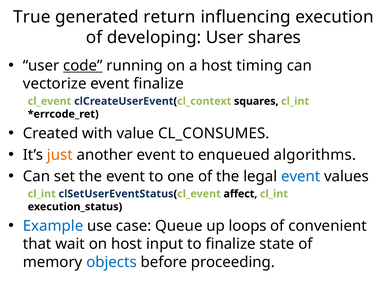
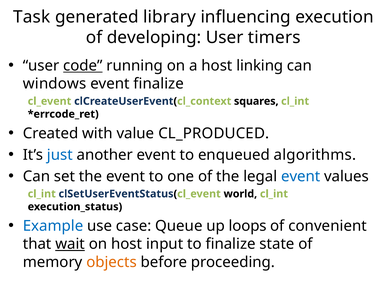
True: True -> Task
return: return -> library
shares: shares -> timers
timing: timing -> linking
vectorize: vectorize -> windows
CL_CONSUMES: CL_CONSUMES -> CL_PRODUCED
just colour: orange -> blue
affect: affect -> world
wait underline: none -> present
objects colour: blue -> orange
